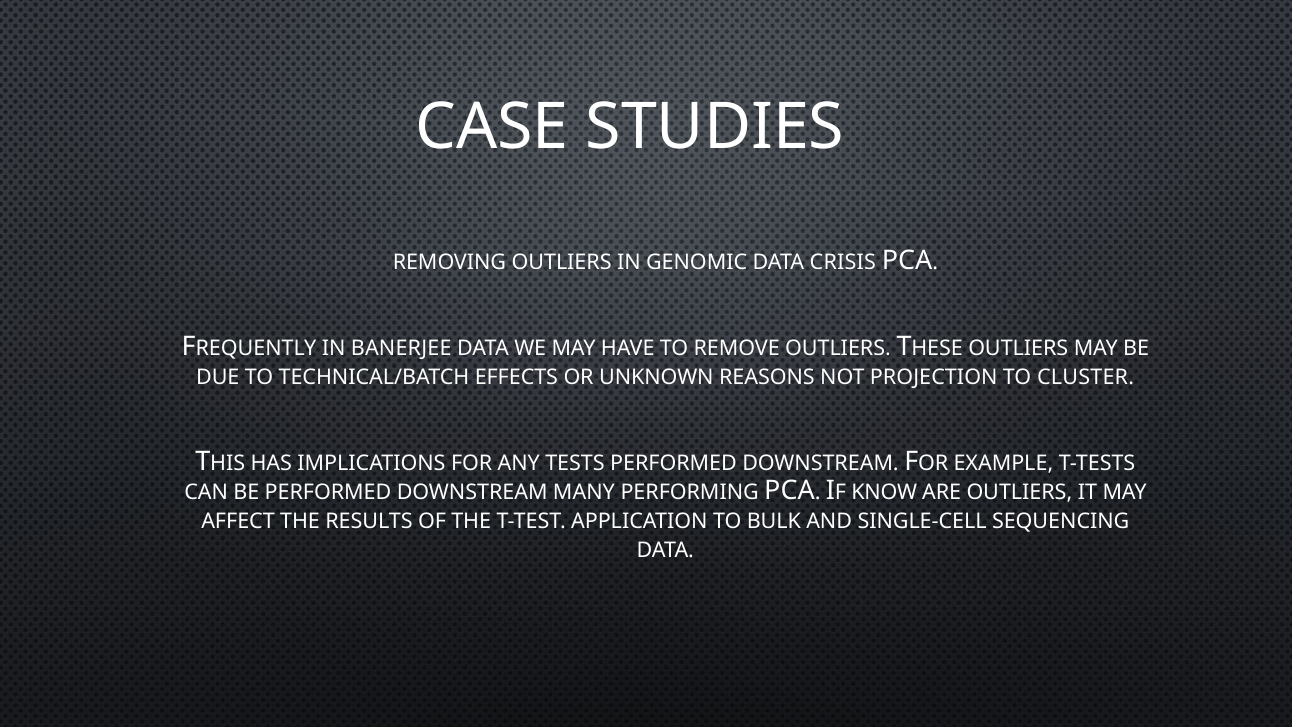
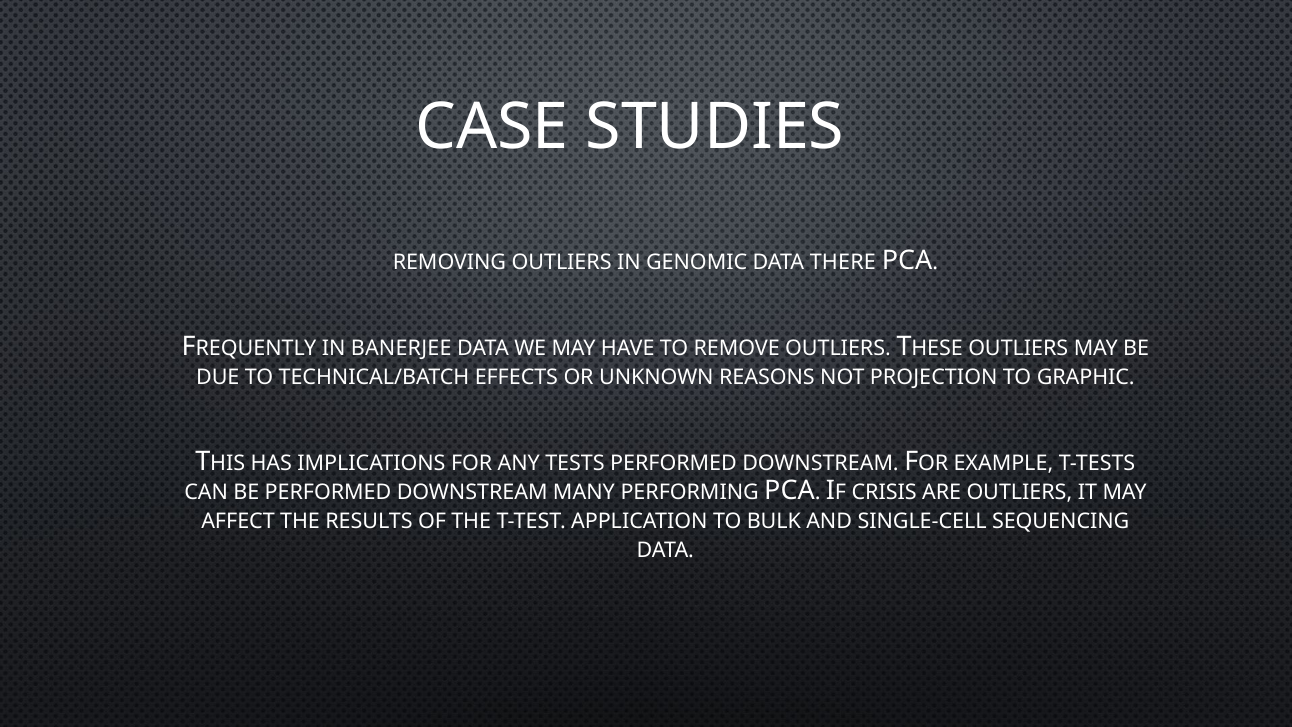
CRISIS: CRISIS -> THERE
CLUSTER: CLUSTER -> GRAPHIC
KNOW: KNOW -> CRISIS
